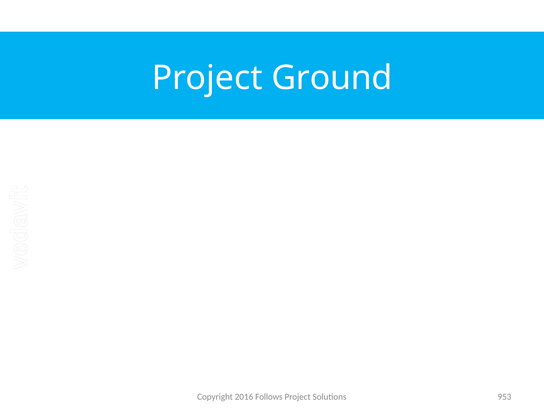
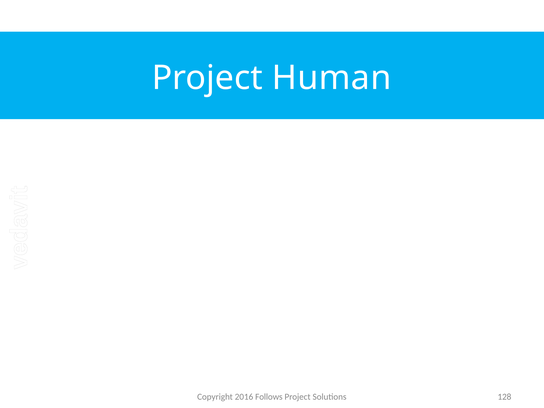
Ground: Ground -> Human
953: 953 -> 128
